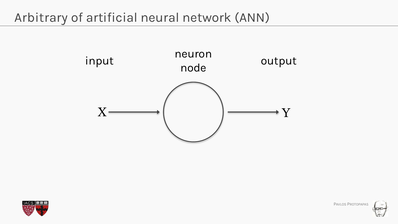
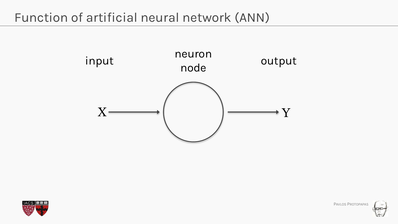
Arbitrary: Arbitrary -> Function
